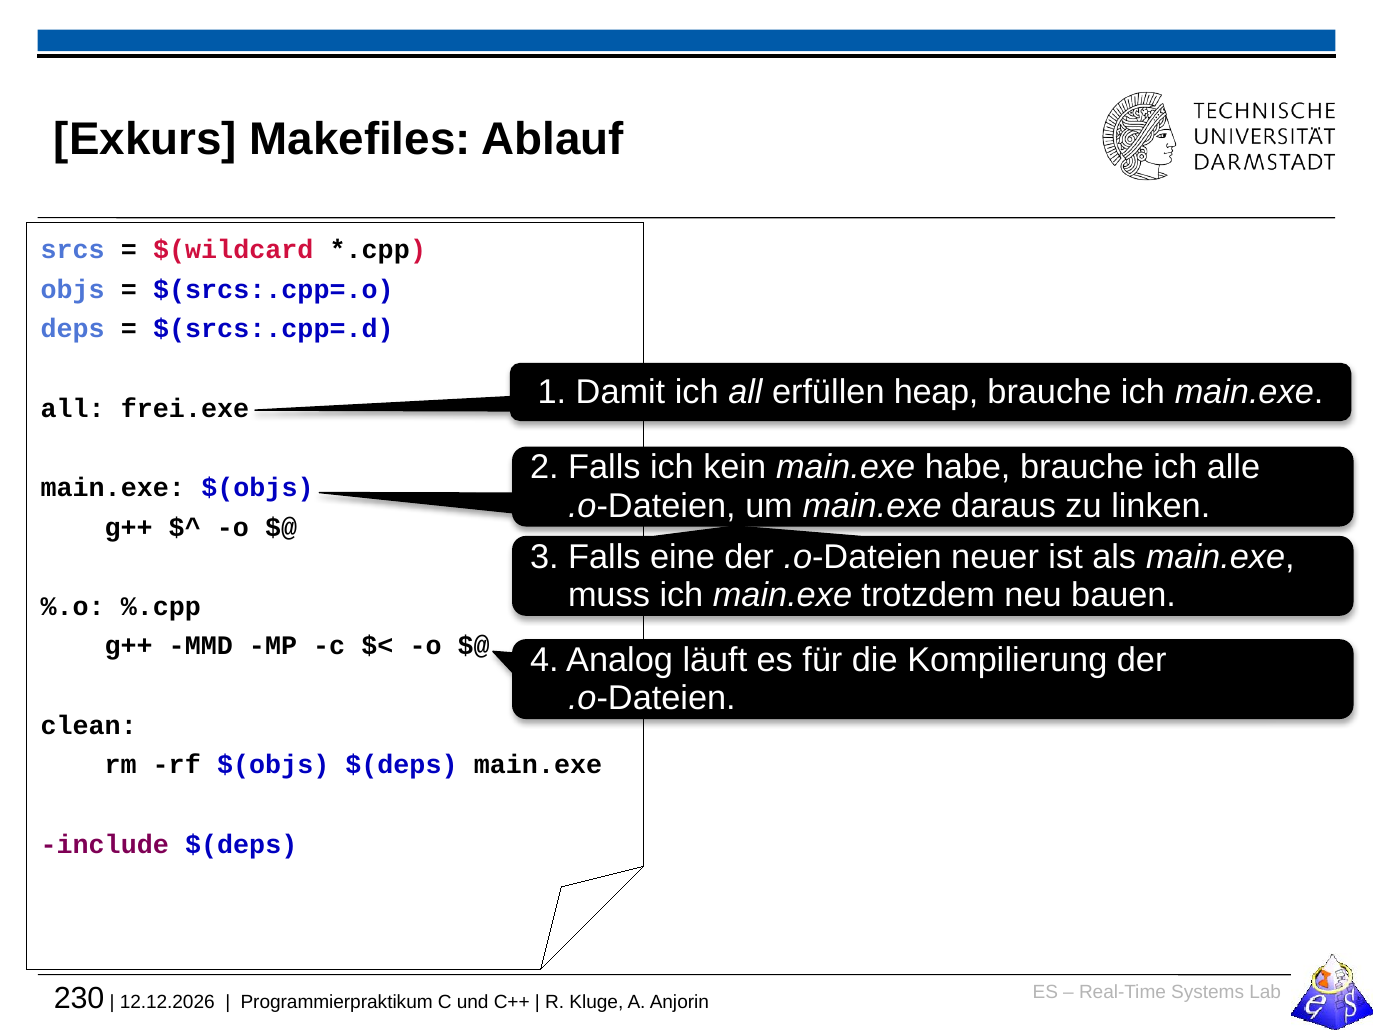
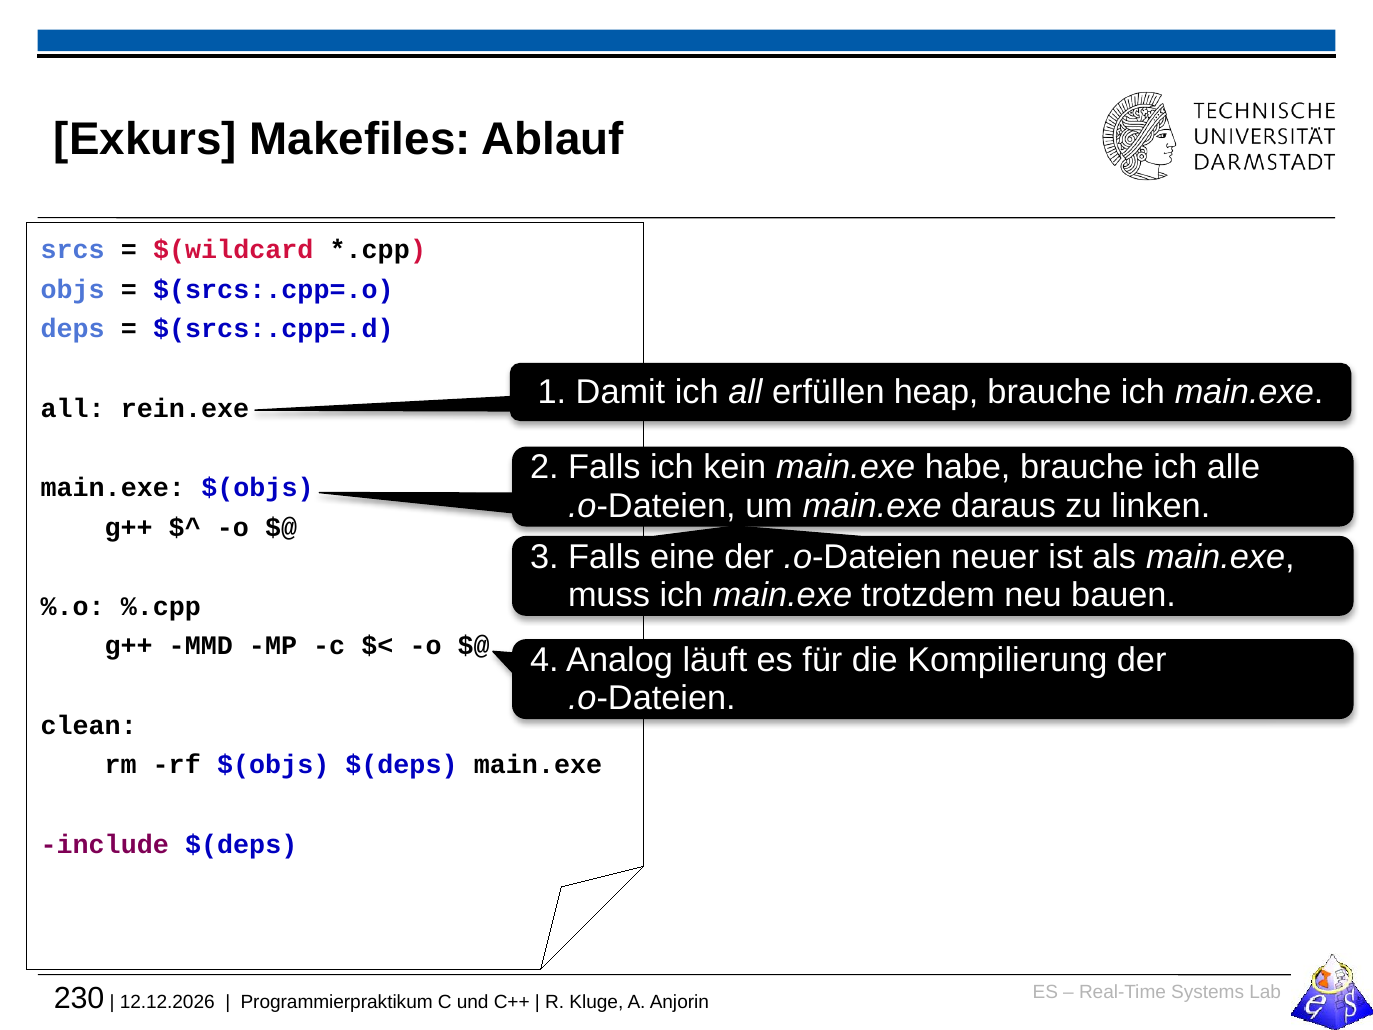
frei.exe: frei.exe -> rein.exe
